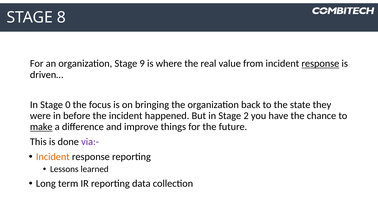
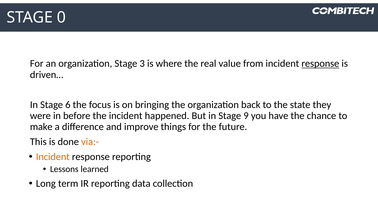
8: 8 -> 0
9: 9 -> 3
0: 0 -> 6
2: 2 -> 9
make underline: present -> none
via:- colour: purple -> orange
